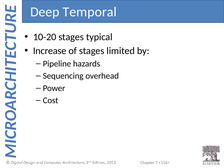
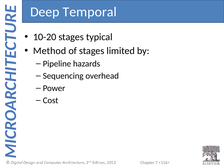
Increase: Increase -> Method
